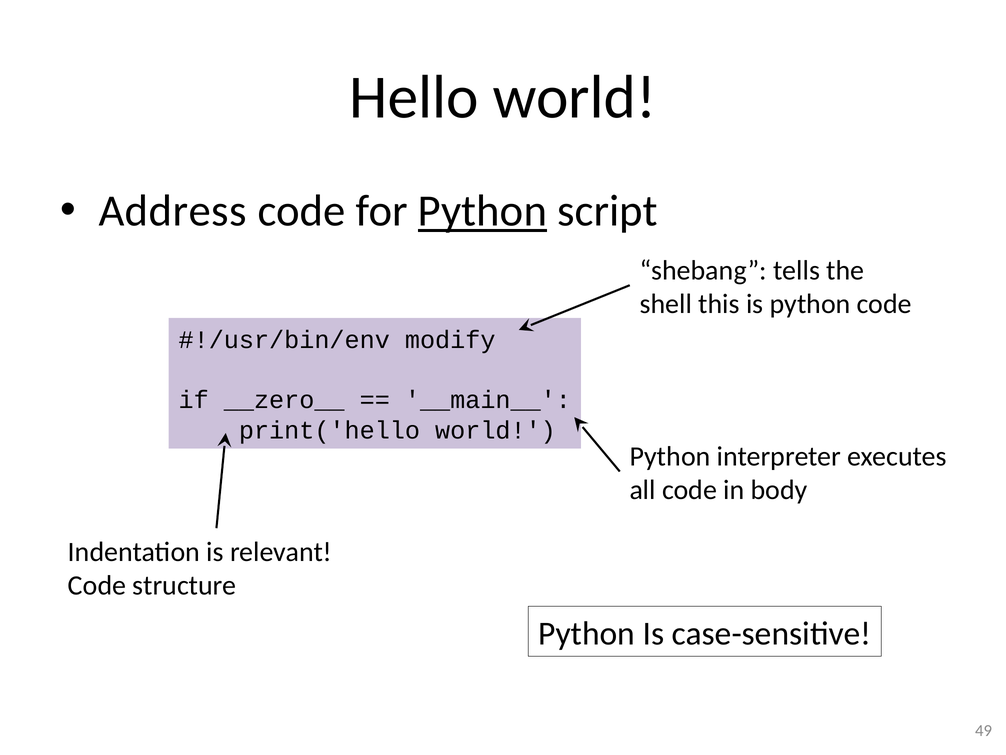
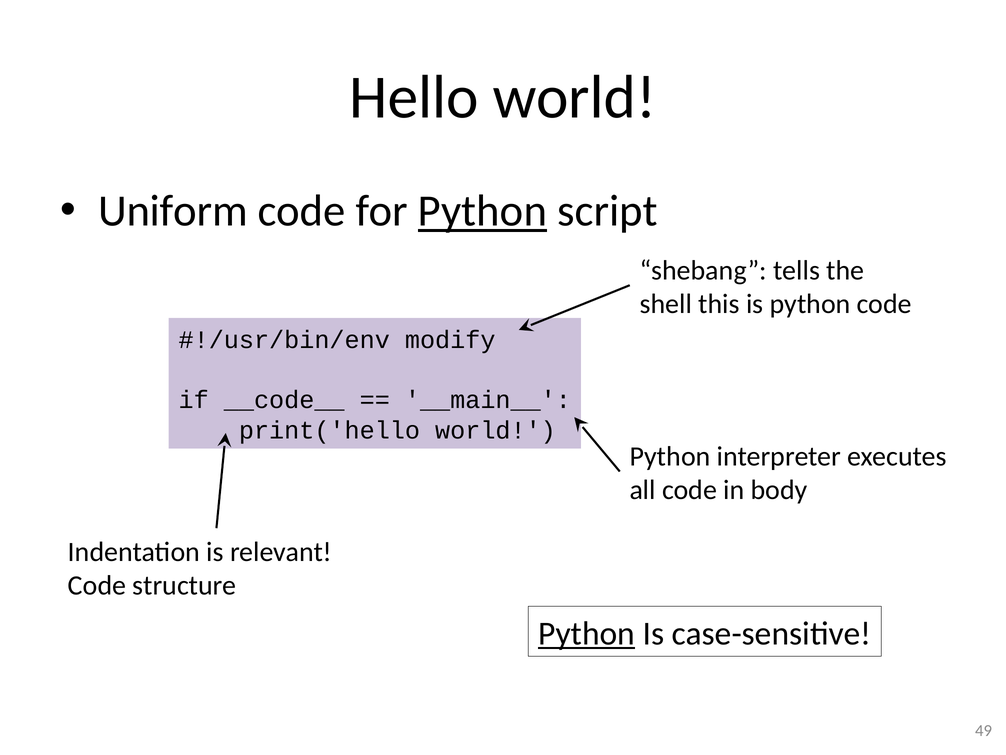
Address: Address -> Uniform
__zero__: __zero__ -> __code__
Python at (587, 633) underline: none -> present
